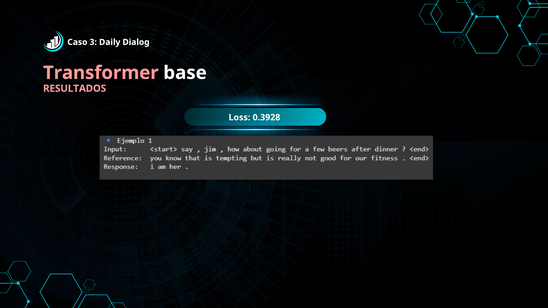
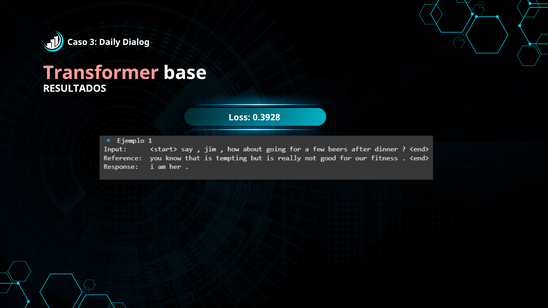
RESULTADOS colour: pink -> white
